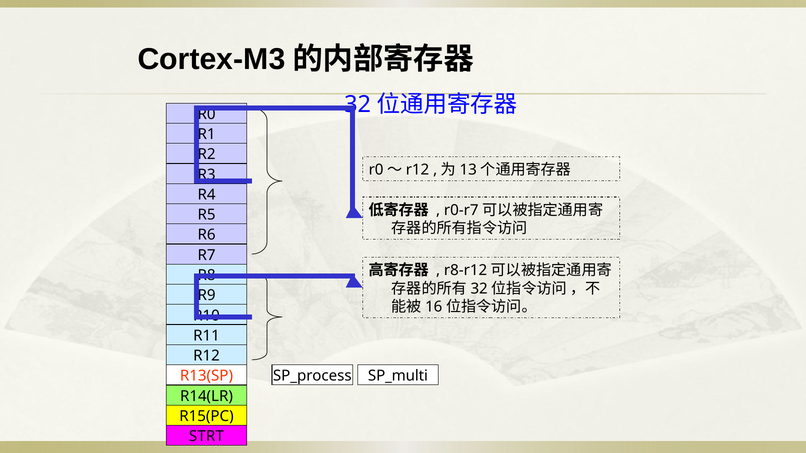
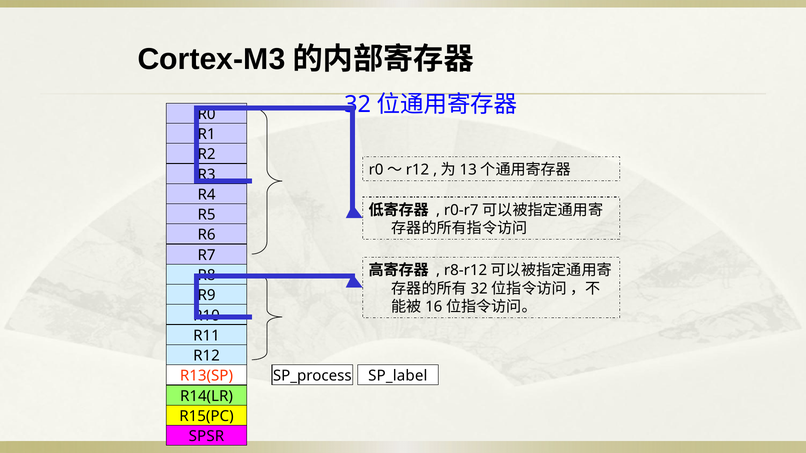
SP_multi: SP_multi -> SP_label
STRT: STRT -> SPSR
